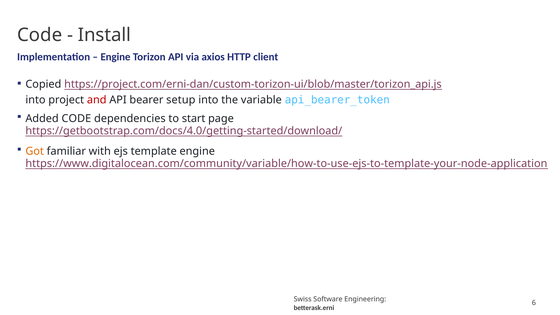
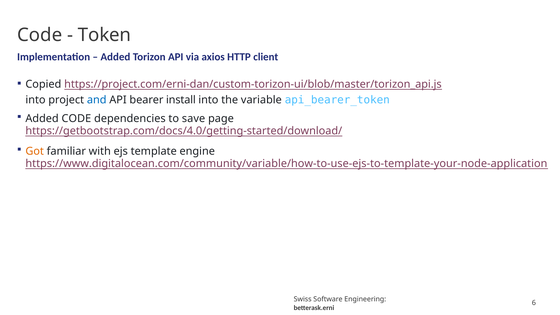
Install: Install -> Token
Engine at (115, 57): Engine -> Added
and colour: red -> blue
setup: setup -> install
start: start -> save
